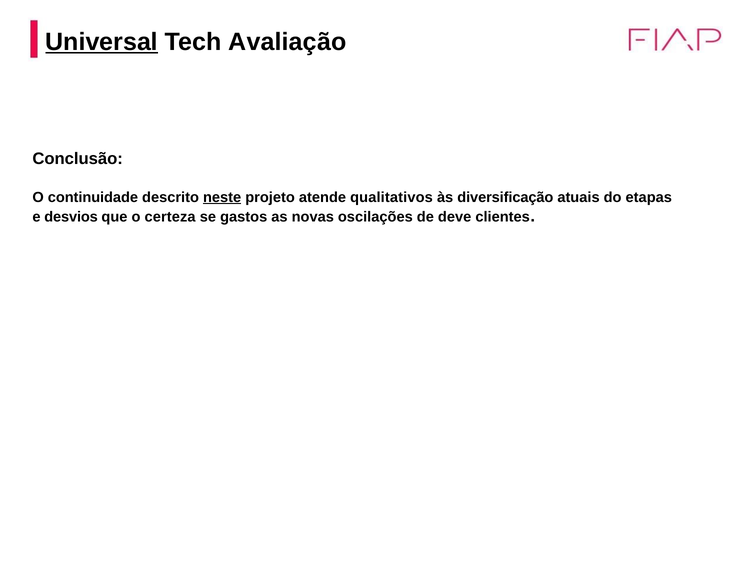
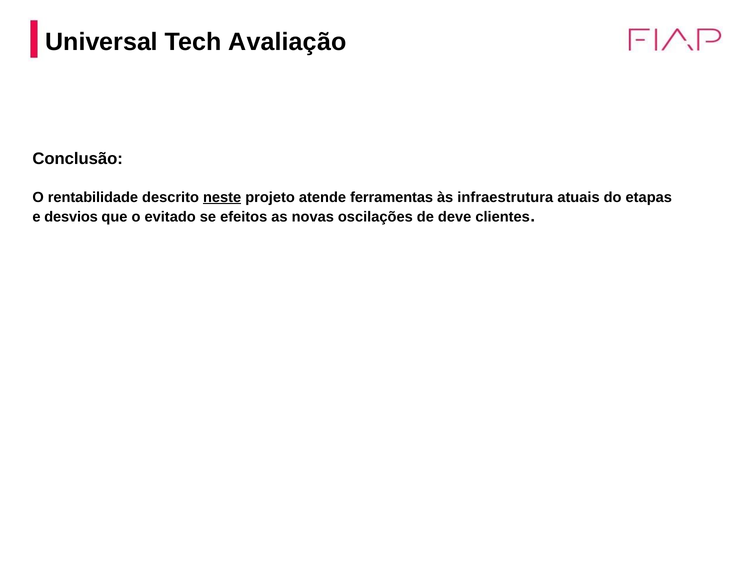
Universal underline: present -> none
continuidade: continuidade -> rentabilidade
qualitativos: qualitativos -> ferramentas
diversificação: diversificação -> infraestrutura
certeza: certeza -> evitado
gastos: gastos -> efeitos
